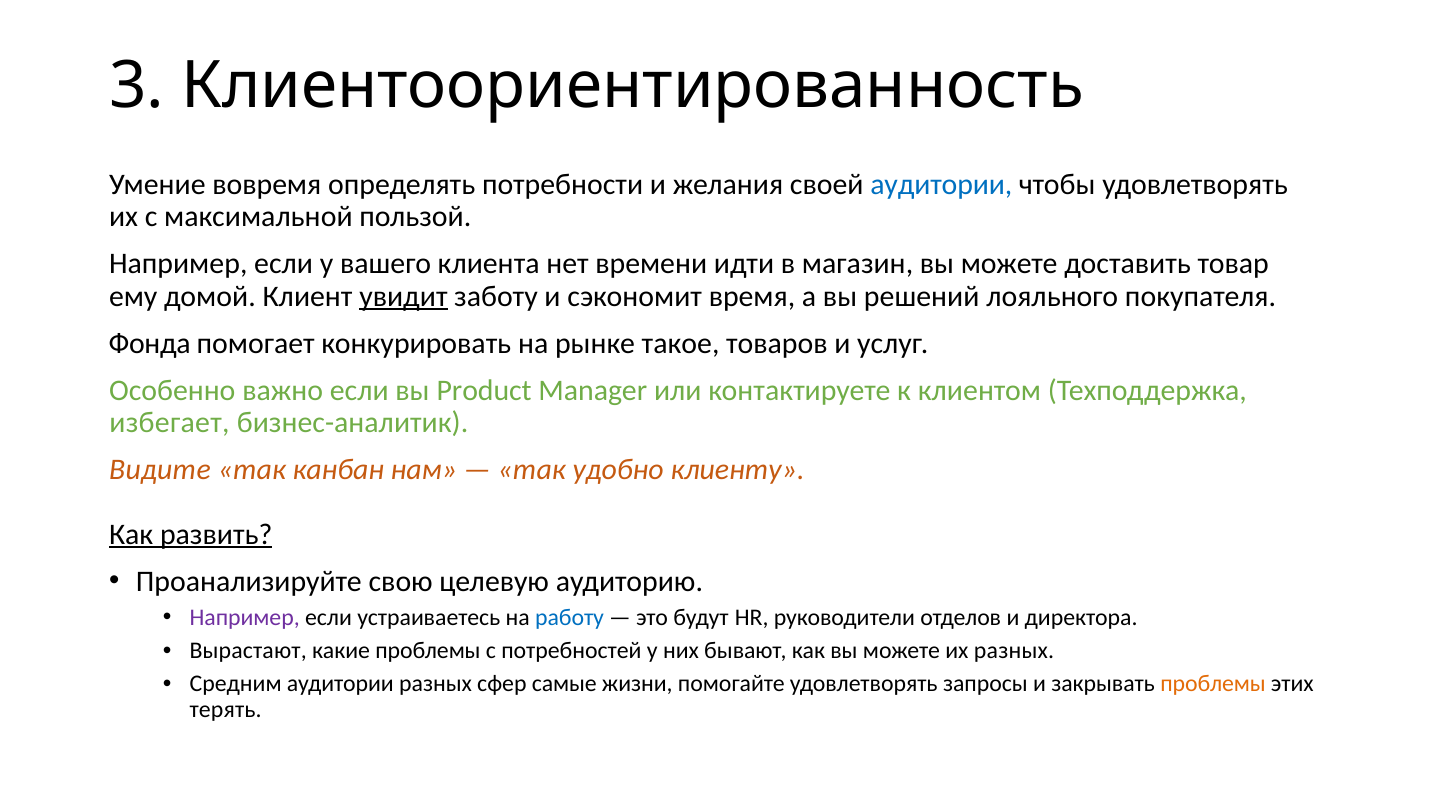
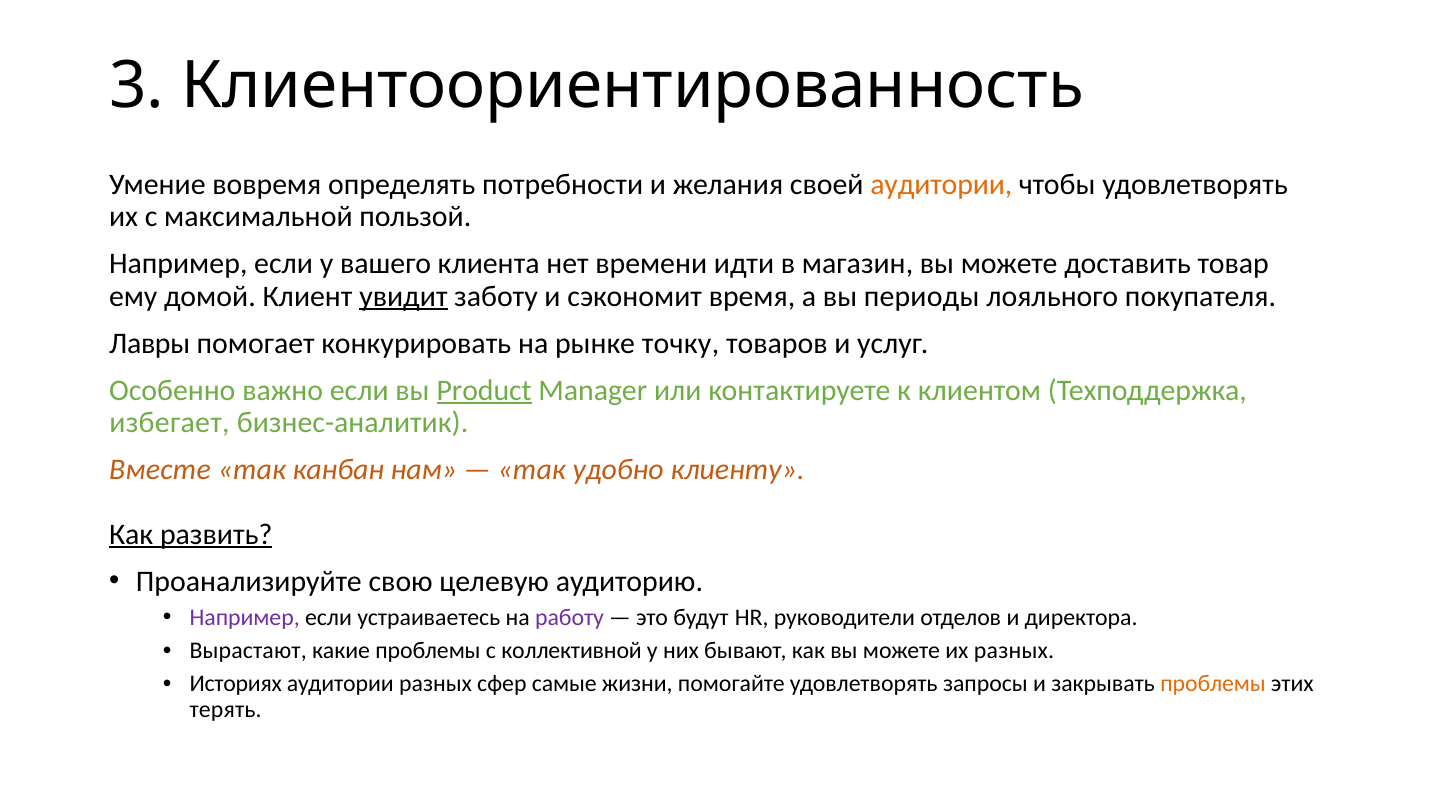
аудитории at (941, 185) colour: blue -> orange
решений: решений -> периоды
Фонда: Фонда -> Лавры
такое: такое -> точку
Product underline: none -> present
Видите: Видите -> Вместе
работу colour: blue -> purple
потребностей: потребностей -> коллективной
Средним: Средним -> Историях
